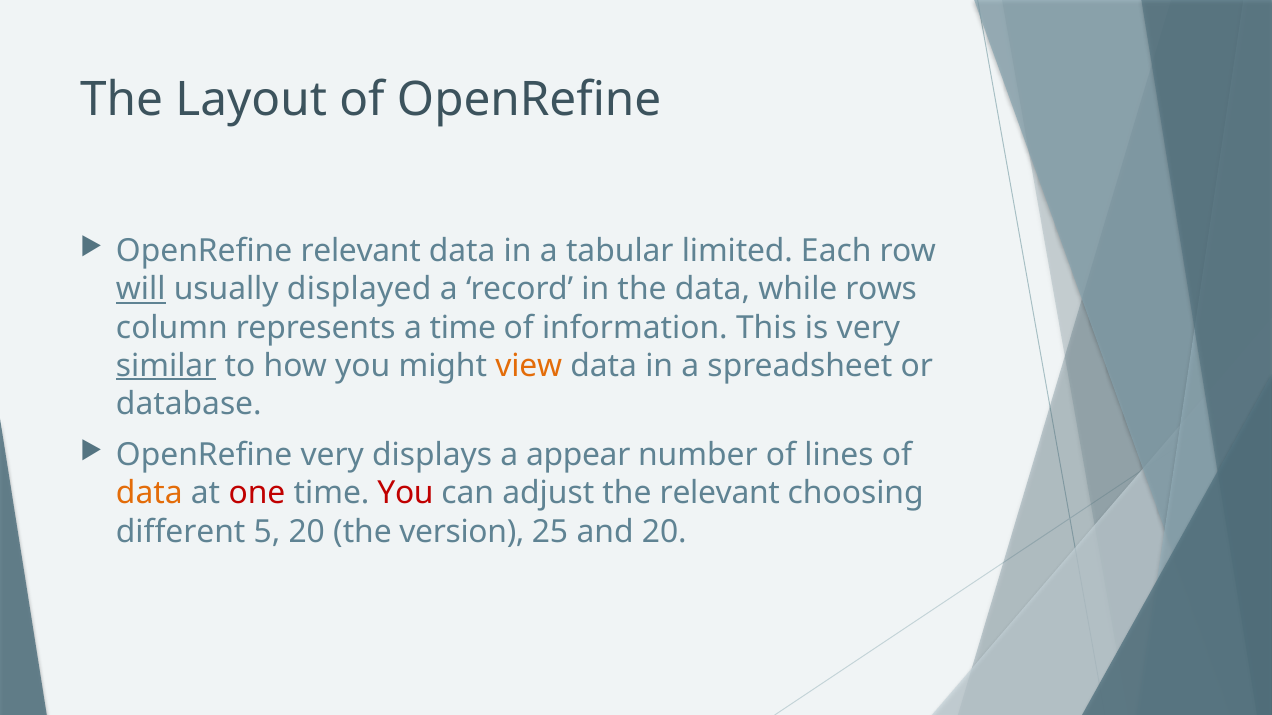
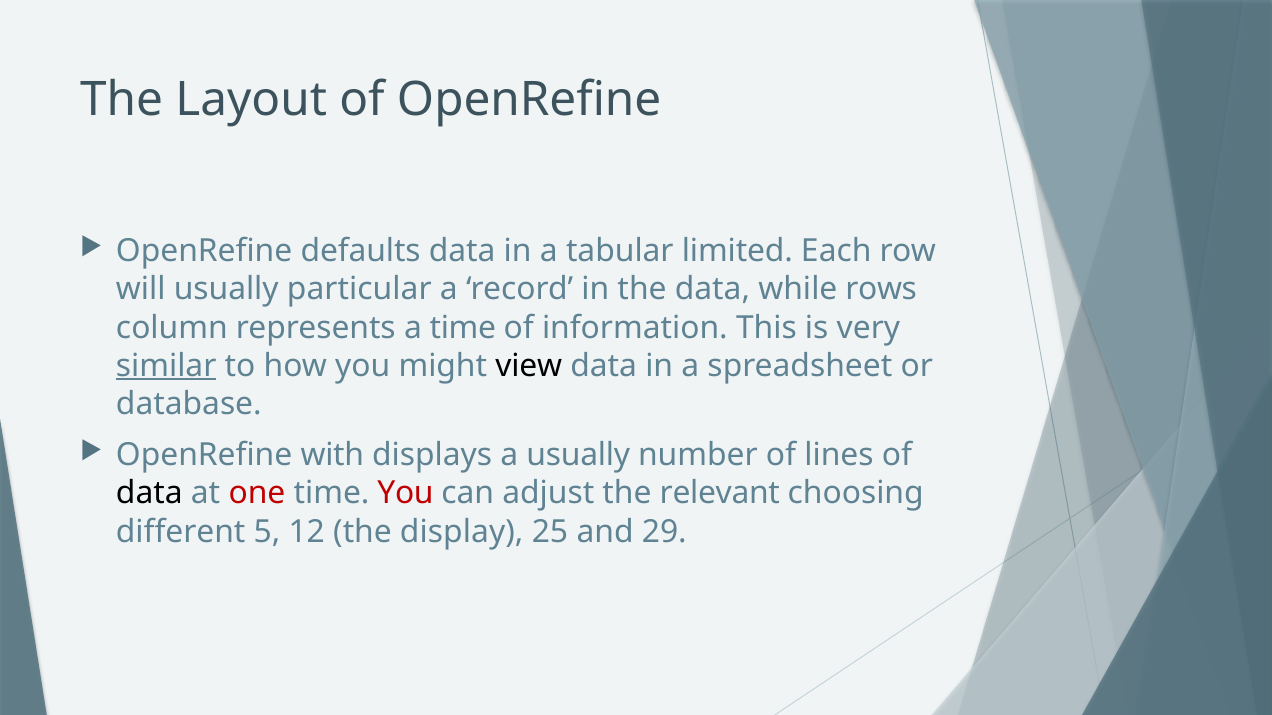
OpenRefine relevant: relevant -> defaults
will underline: present -> none
displayed: displayed -> particular
view colour: orange -> black
OpenRefine very: very -> with
a appear: appear -> usually
data at (149, 494) colour: orange -> black
5 20: 20 -> 12
version: version -> display
and 20: 20 -> 29
